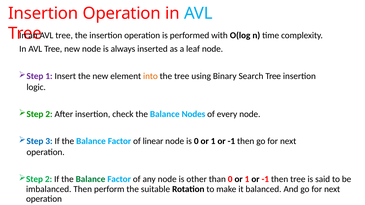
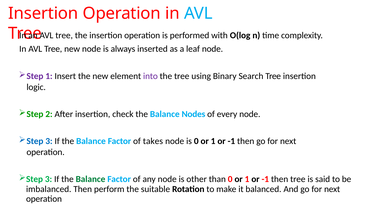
into colour: orange -> purple
linear: linear -> takes
2 at (49, 179): 2 -> 3
